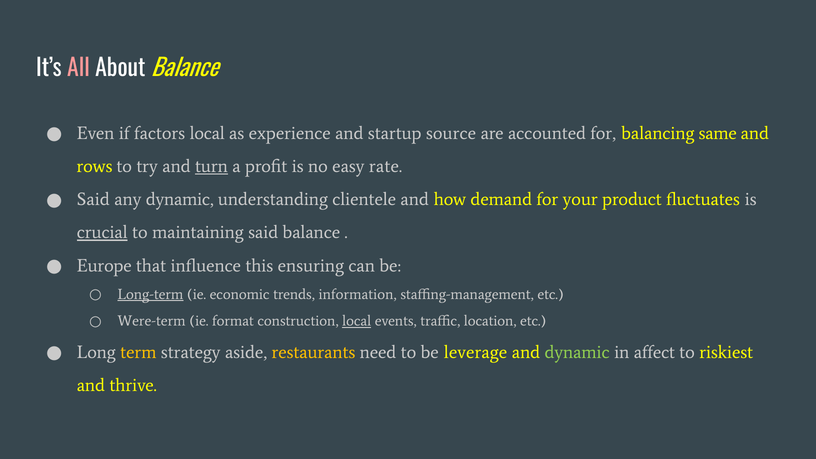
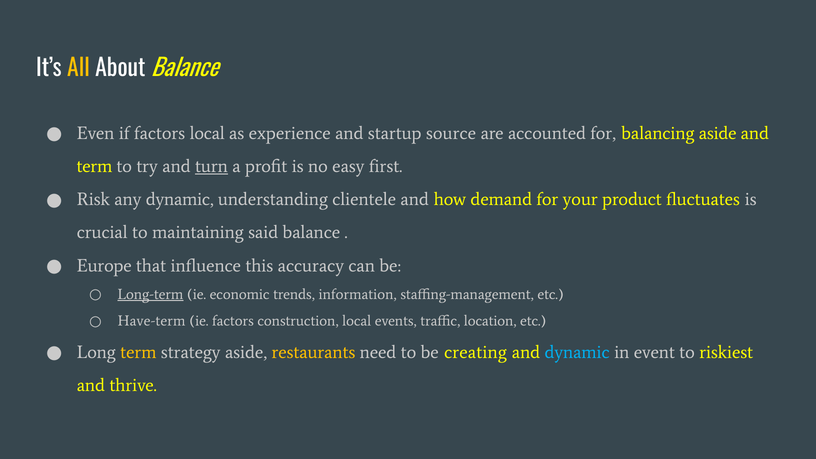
All colour: pink -> yellow
balancing same: same -> aside
rows at (94, 166): rows -> term
rate: rate -> first
Said at (93, 199): Said -> Risk
crucial underline: present -> none
ensuring: ensuring -> accuracy
Were-term: Were-term -> Have-term
ie format: format -> factors
local at (357, 321) underline: present -> none
leverage: leverage -> creating
dynamic at (577, 352) colour: light green -> light blue
affect: affect -> event
